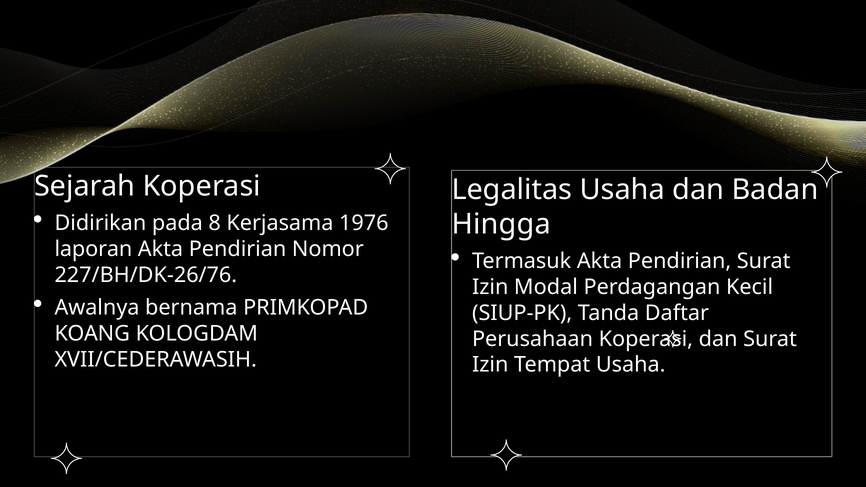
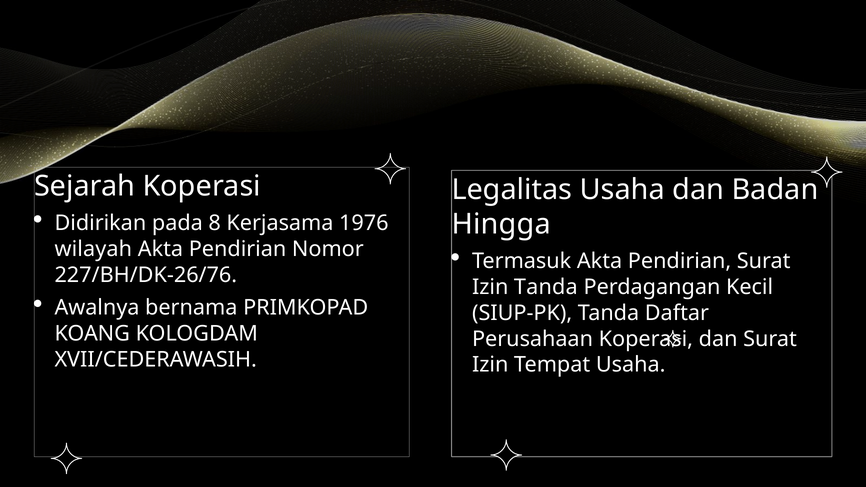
laporan: laporan -> wilayah
Izin Modal: Modal -> Tanda
